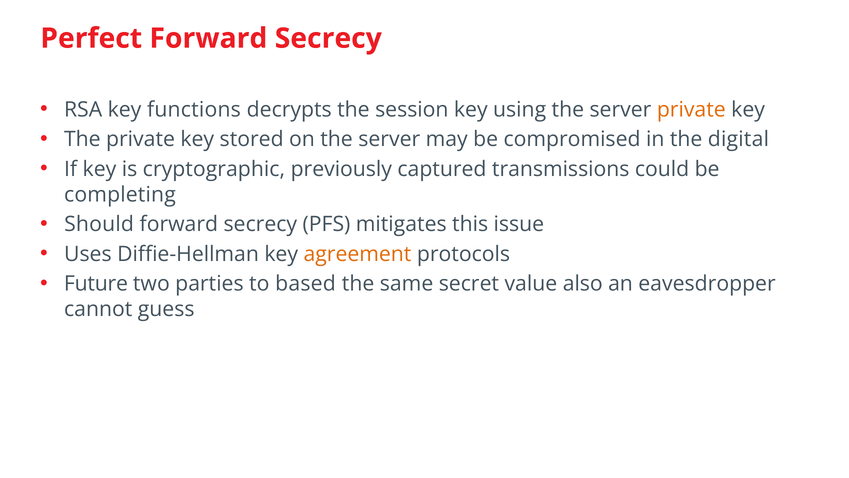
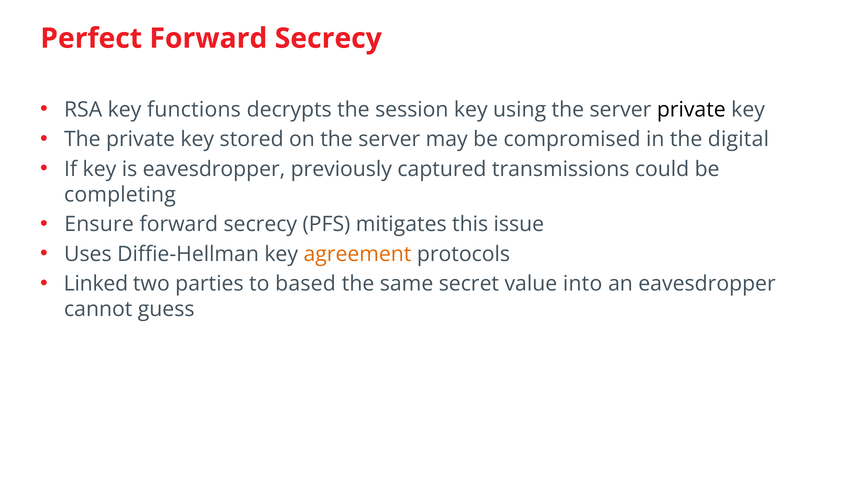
private at (691, 109) colour: orange -> black
is cryptographic: cryptographic -> eavesdropper
Should: Should -> Ensure
Future: Future -> Linked
also: also -> into
